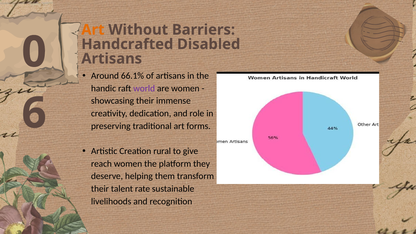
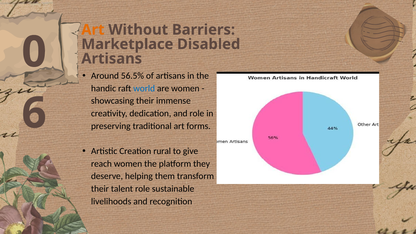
Handcrafted: Handcrafted -> Marketplace
66.1%: 66.1% -> 56.5%
world colour: purple -> blue
talent rate: rate -> role
